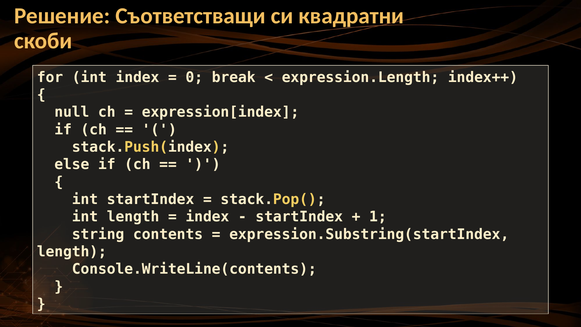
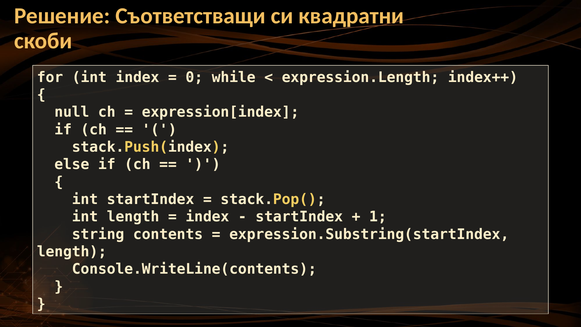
break: break -> while
